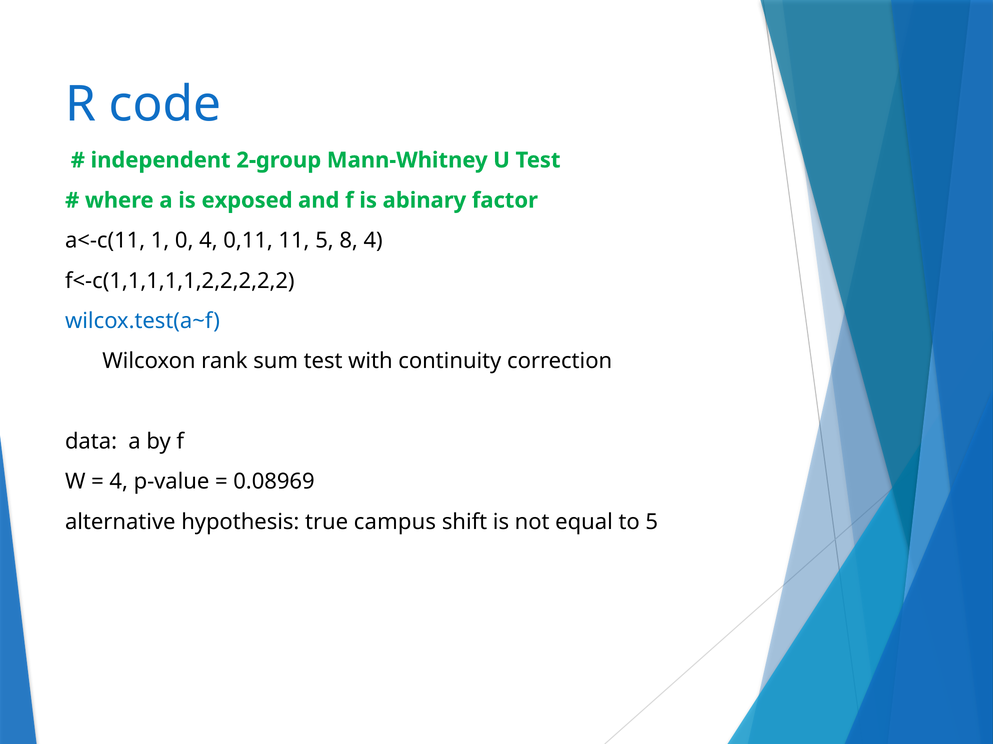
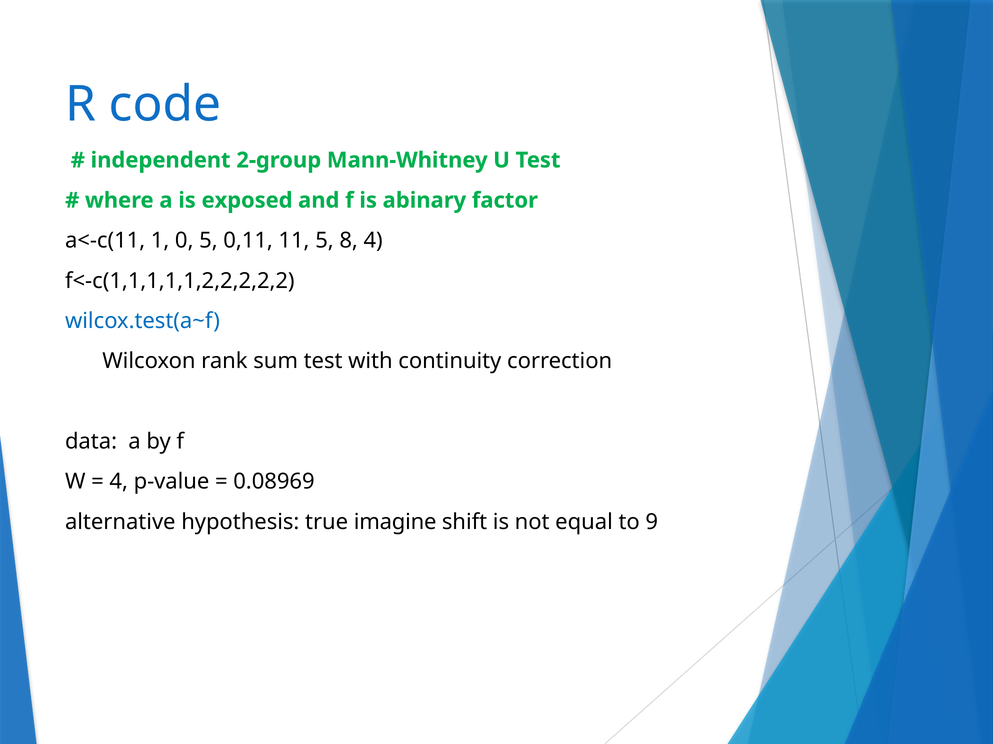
0 4: 4 -> 5
campus: campus -> imagine
to 5: 5 -> 9
